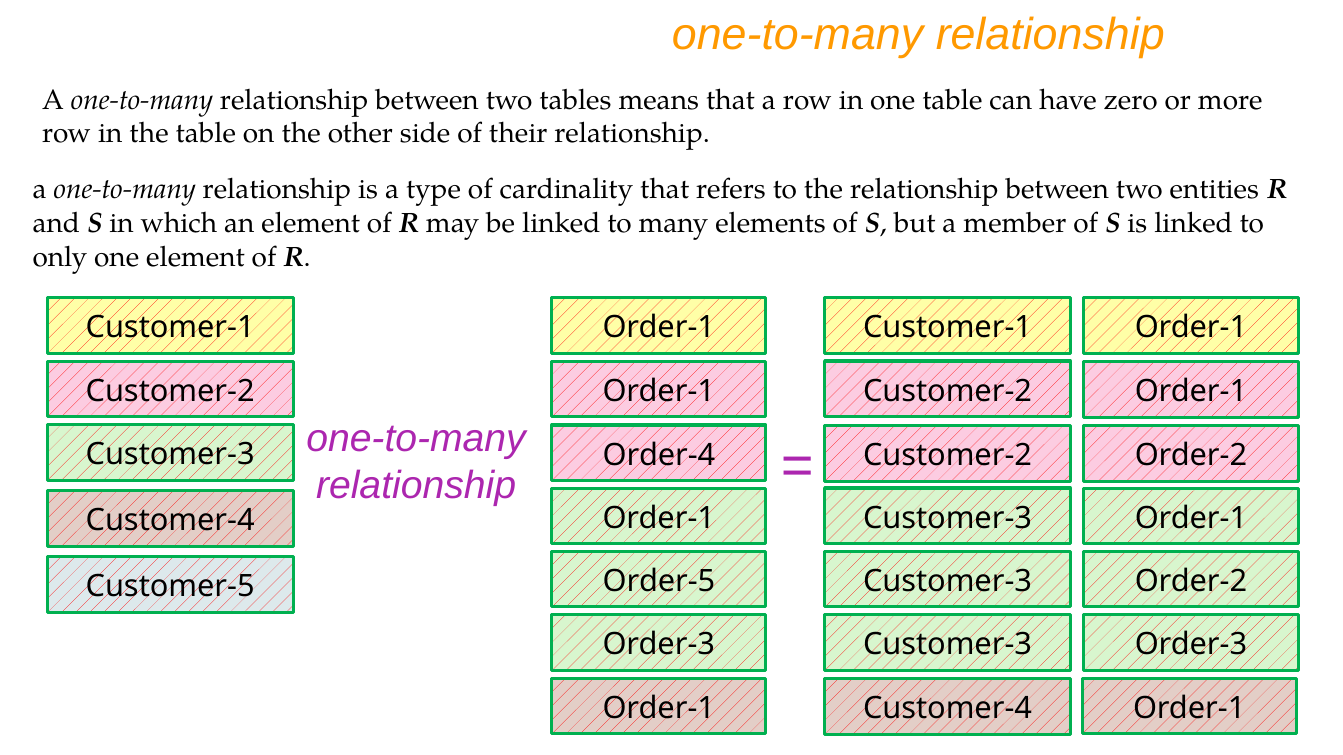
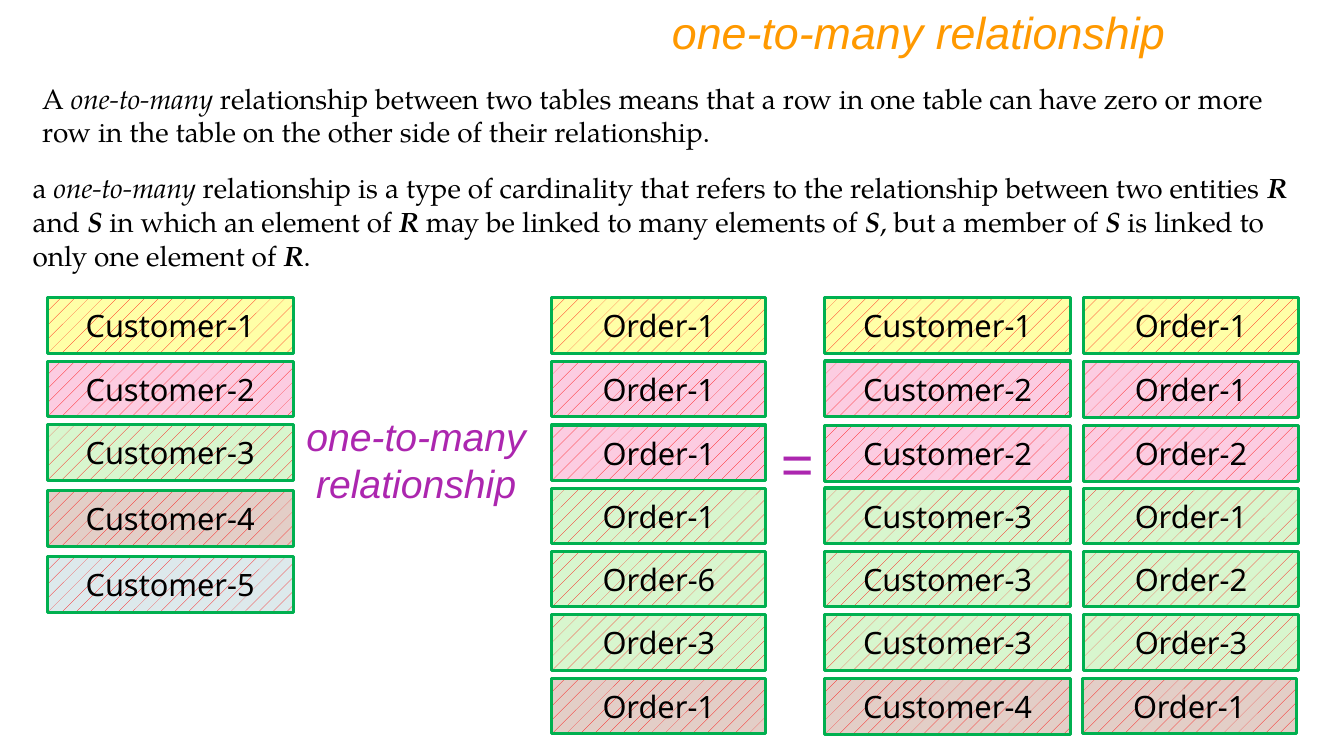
Order-4 at (659, 455): Order-4 -> Order-1
Order-5: Order-5 -> Order-6
